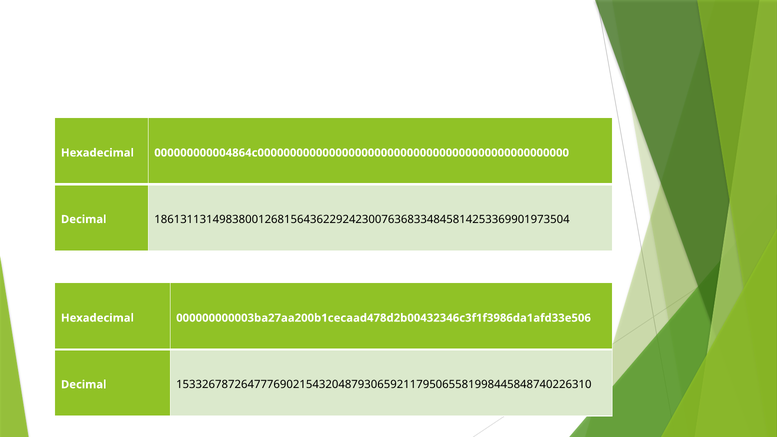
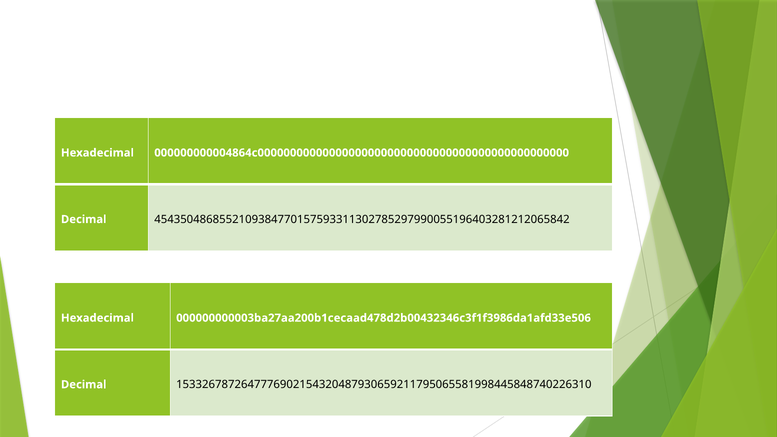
1861311314983800126815643622924230076368334845814253369901973504: 1861311314983800126815643622924230076368334845814253369901973504 -> 4543504868552109384770157593311302785297990055196403281212065842
